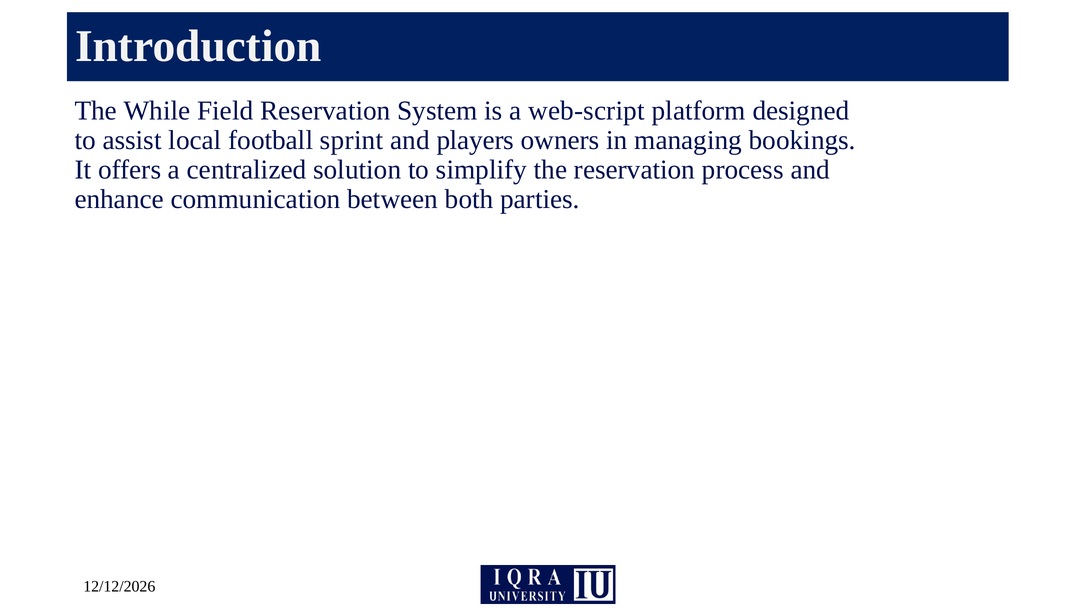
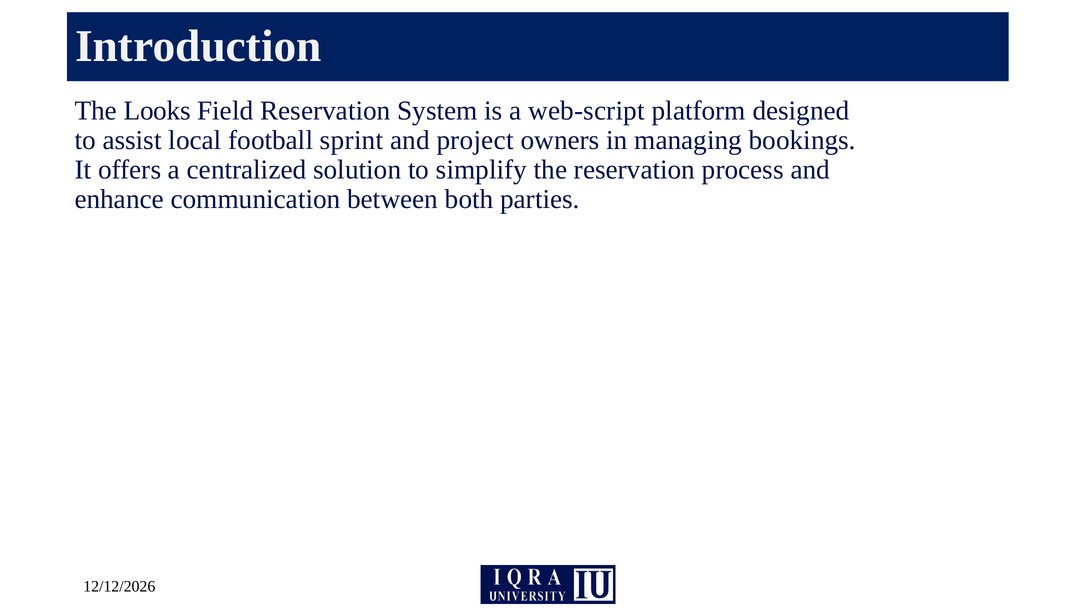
While: While -> Looks
players: players -> project
